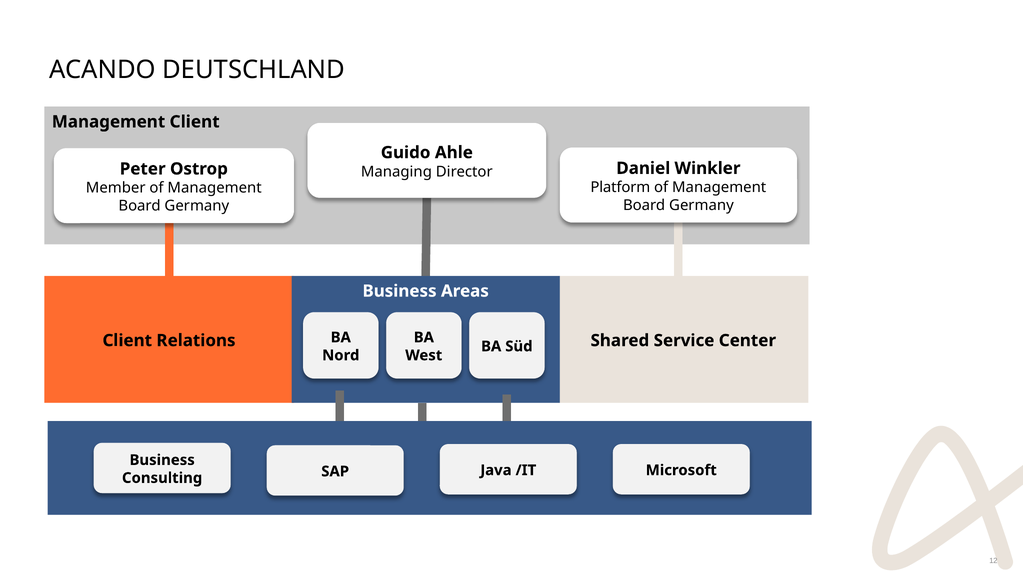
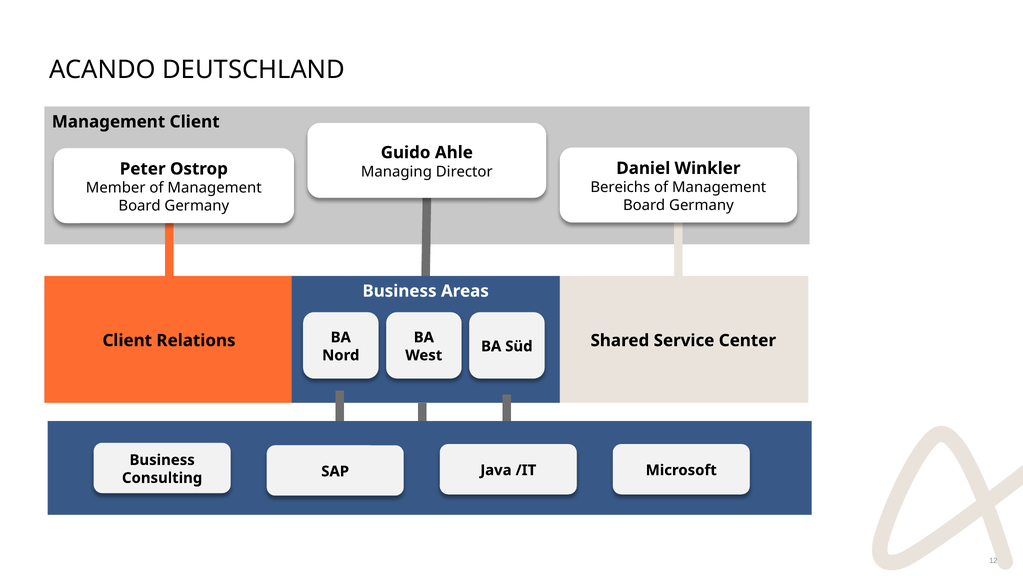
Platform: Platform -> Bereichs
